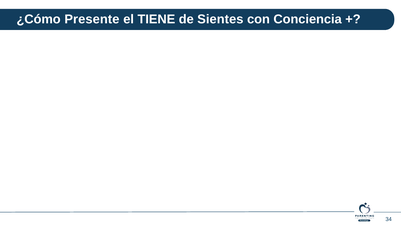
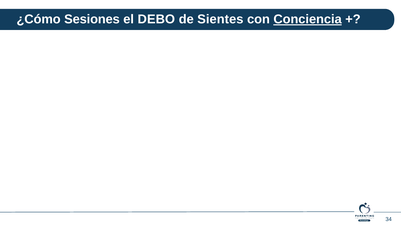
Presente: Presente -> Sesiones
TIENE: TIENE -> DEBO
Conciencia underline: none -> present
